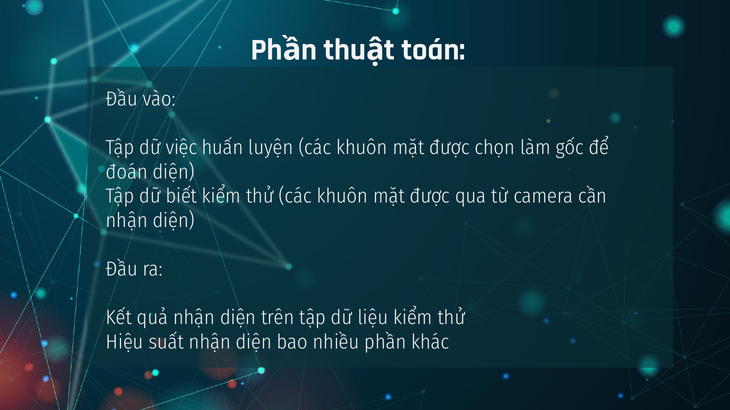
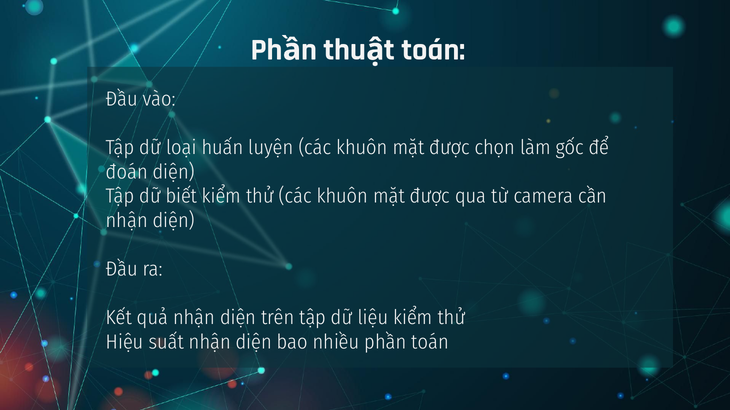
việc: việc -> loại
phần khác: khác -> toán
